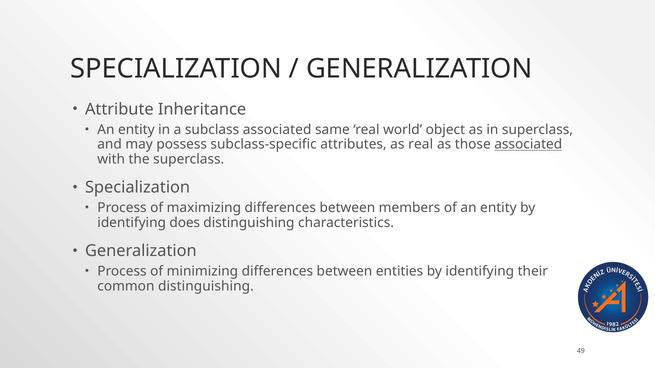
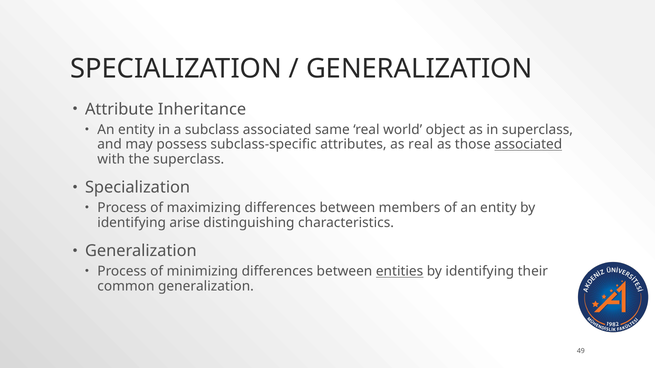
does: does -> arise
entities underline: none -> present
common distinguishing: distinguishing -> generalization
